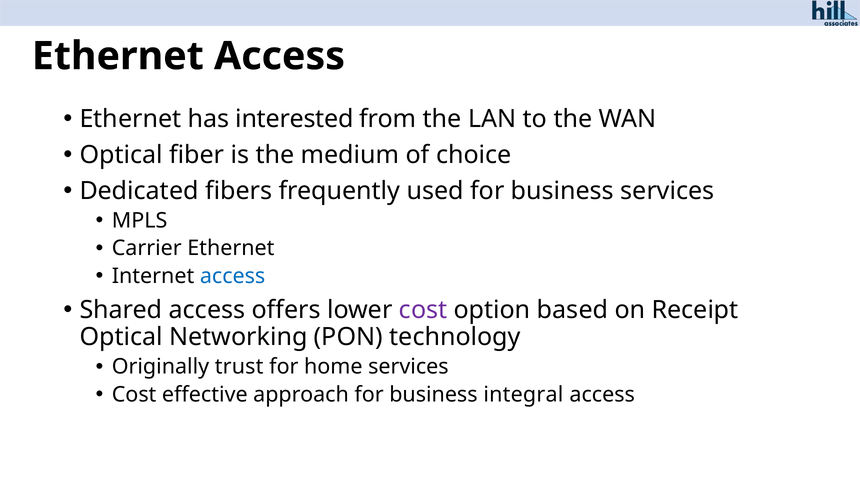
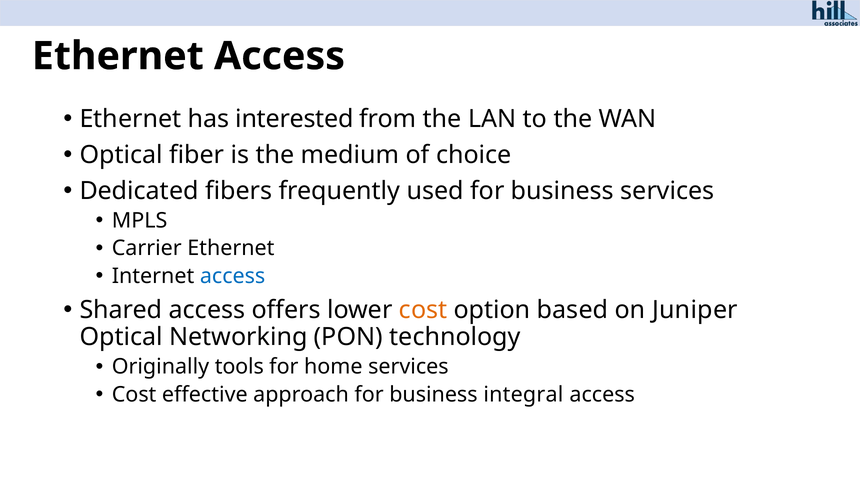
cost at (423, 310) colour: purple -> orange
Receipt: Receipt -> Juniper
trust: trust -> tools
